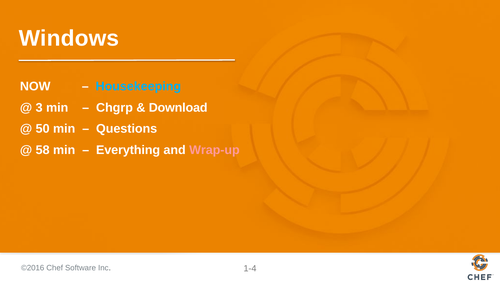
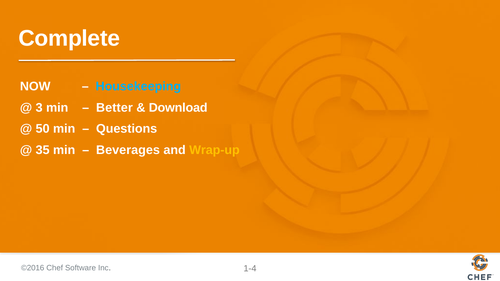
Windows: Windows -> Complete
Chgrp: Chgrp -> Better
58: 58 -> 35
Everything: Everything -> Beverages
Wrap-up colour: pink -> yellow
